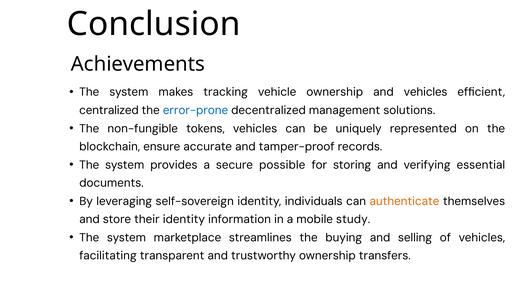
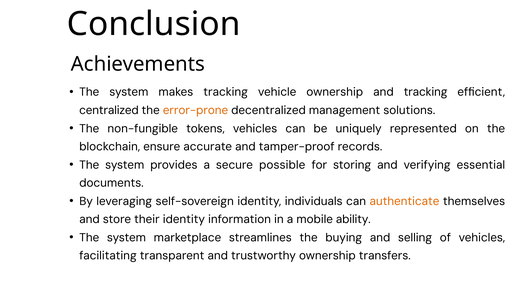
and vehicles: vehicles -> tracking
error-prone colour: blue -> orange
study: study -> ability
